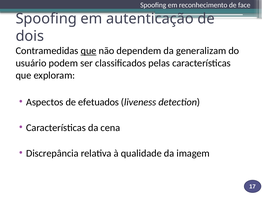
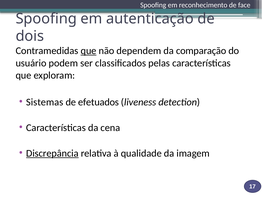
generalizam: generalizam -> comparação
Aspectos: Aspectos -> Sistemas
Discrepância underline: none -> present
